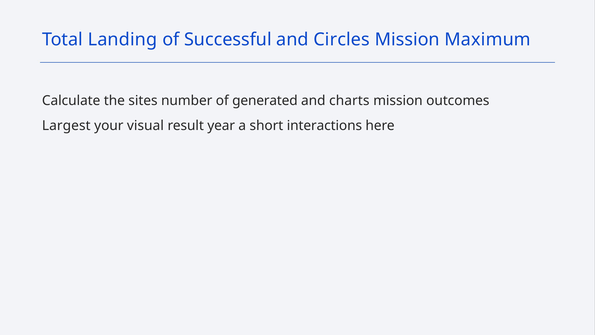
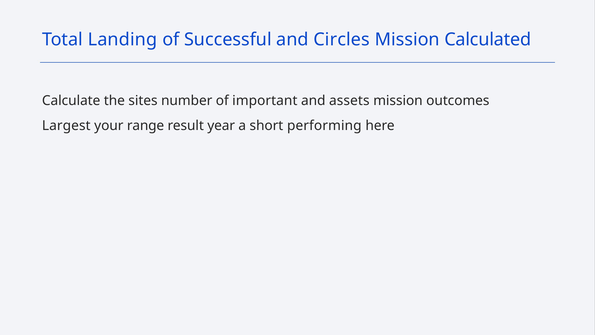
Maximum: Maximum -> Calculated
generated: generated -> important
charts: charts -> assets
visual: visual -> range
interactions: interactions -> performing
